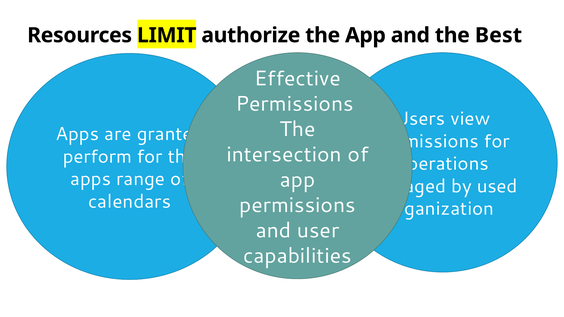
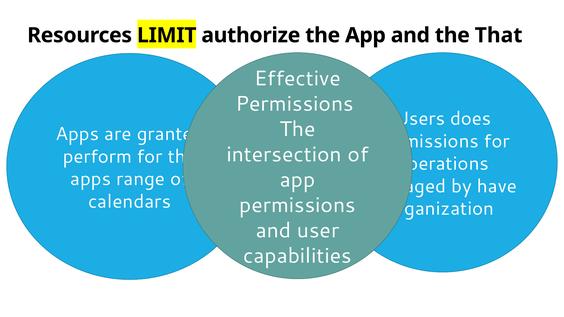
Best: Best -> That
view: view -> does
used: used -> have
